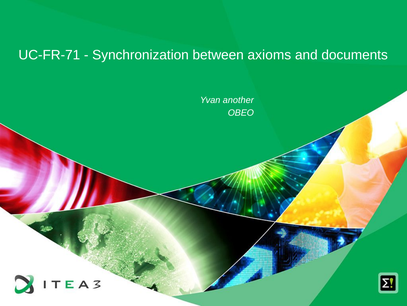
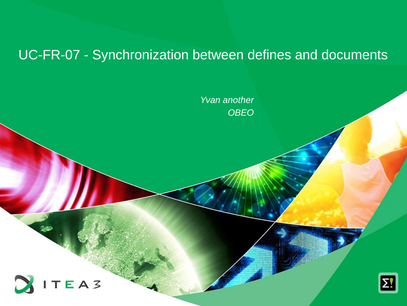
UC-FR-71: UC-FR-71 -> UC-FR-07
axioms: axioms -> defines
